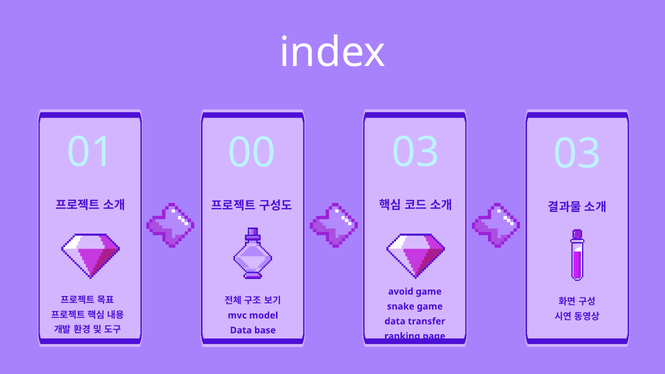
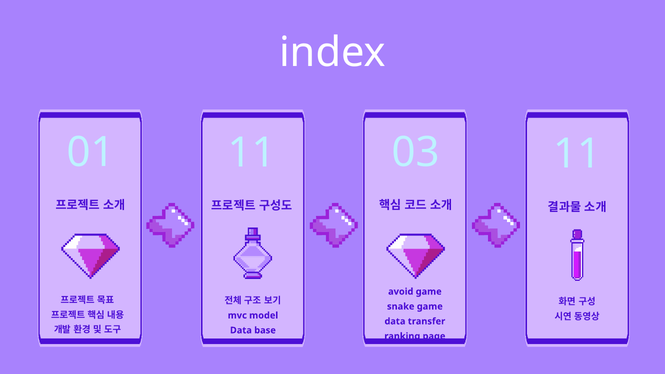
01 00: 00 -> 11
03 03: 03 -> 11
